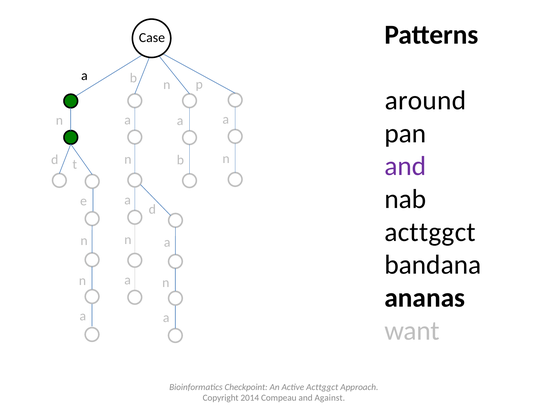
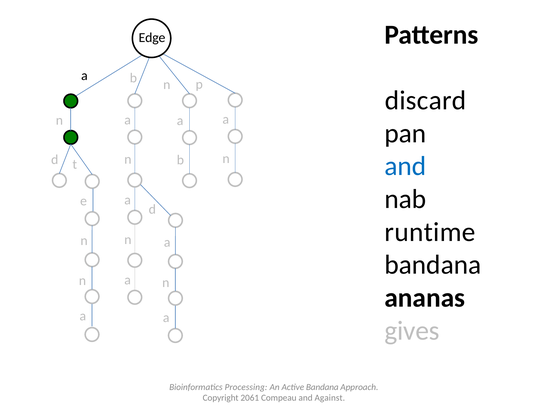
Case: Case -> Edge
around: around -> discard
and at (405, 166) colour: purple -> blue
acttggct at (430, 232): acttggct -> runtime
want: want -> gives
Checkpoint: Checkpoint -> Processing
Active Acttggct: Acttggct -> Bandana
2014: 2014 -> 2061
